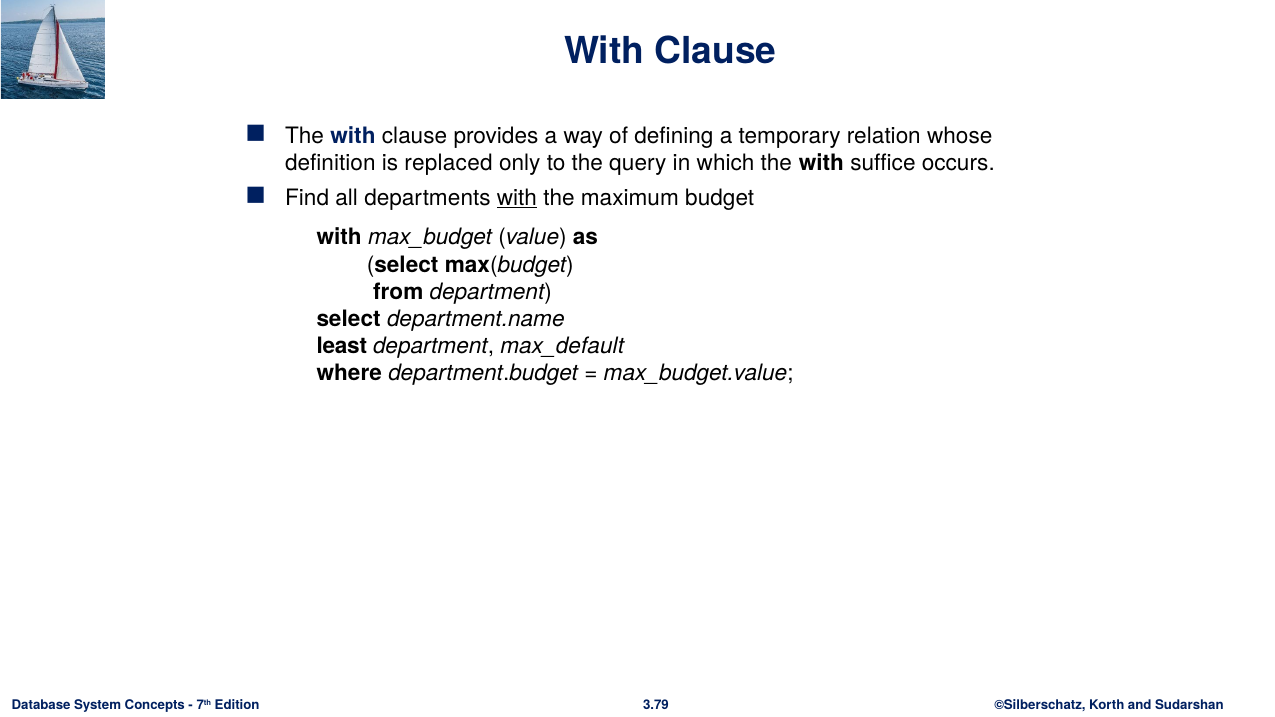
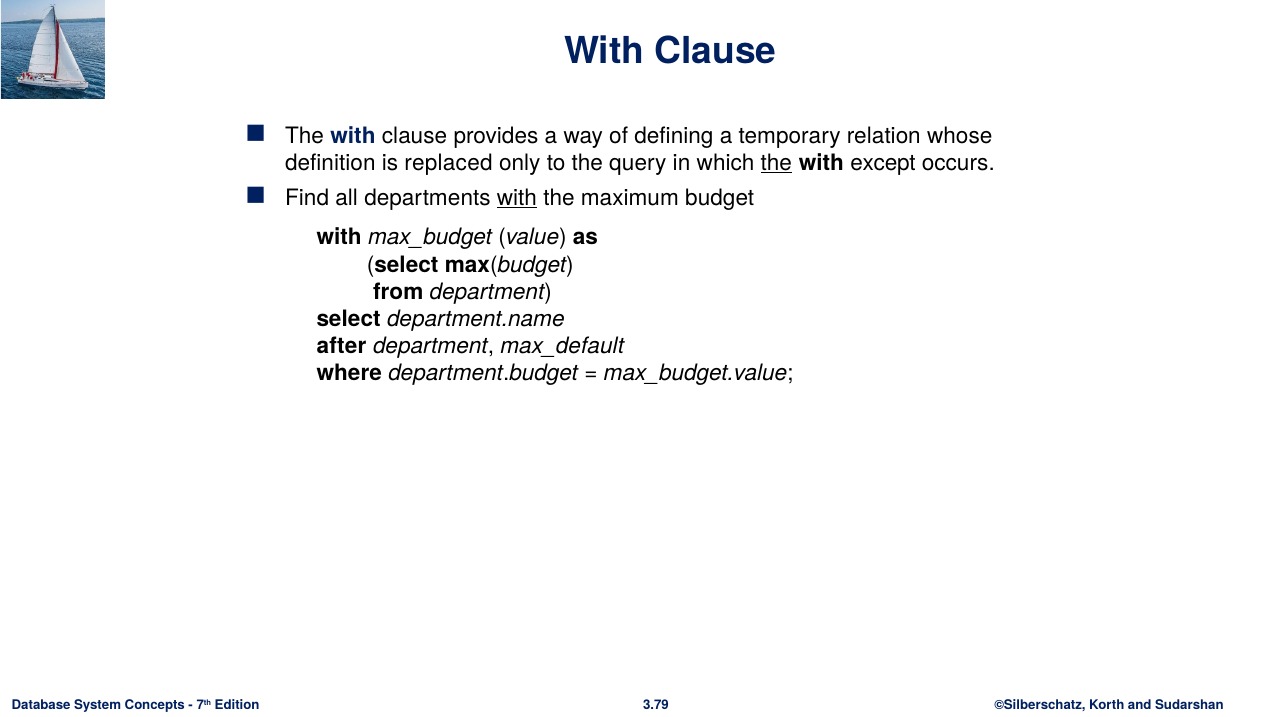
the at (776, 163) underline: none -> present
suffice: suffice -> except
least: least -> after
